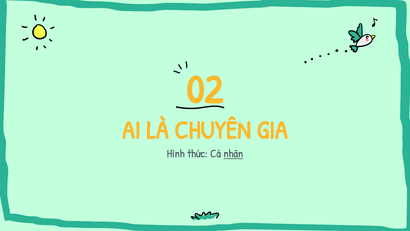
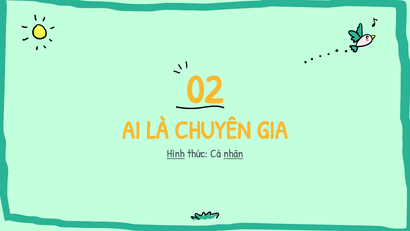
Hình underline: none -> present
